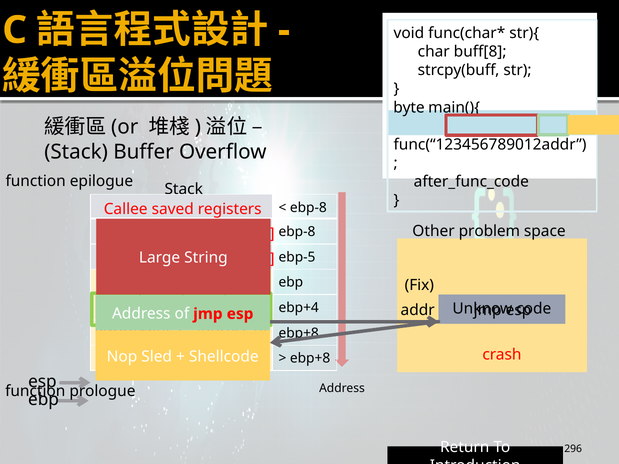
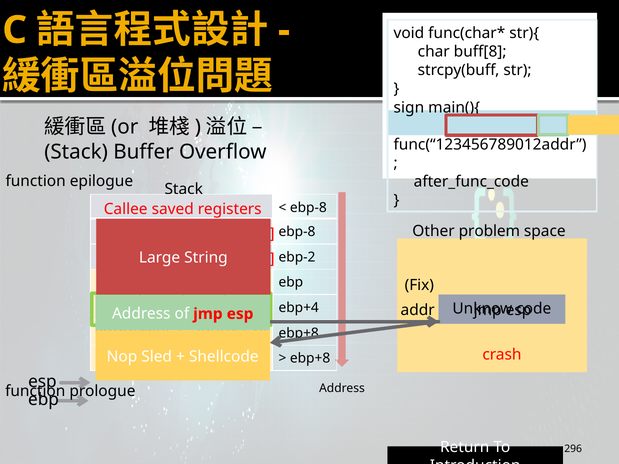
byte: byte -> sign
ebp-5: ebp-5 -> ebp-2
